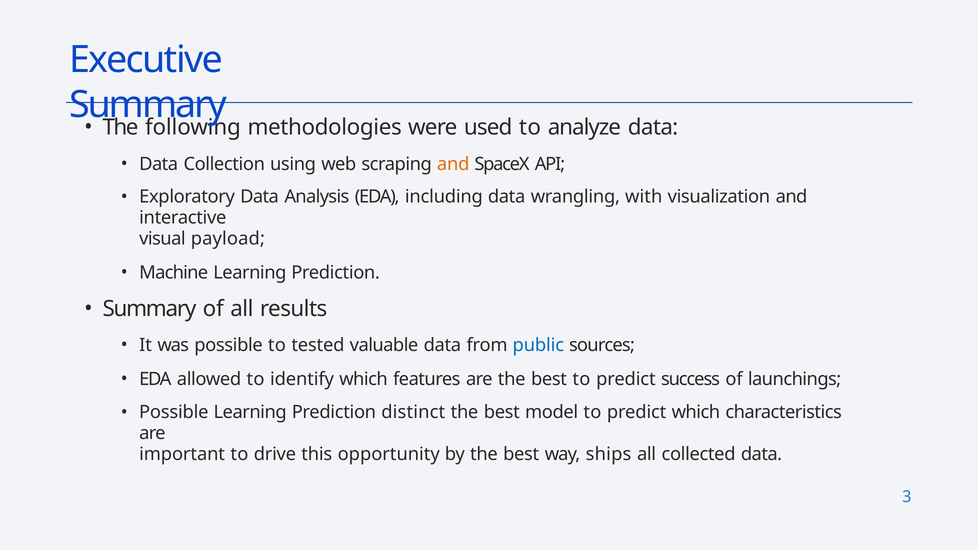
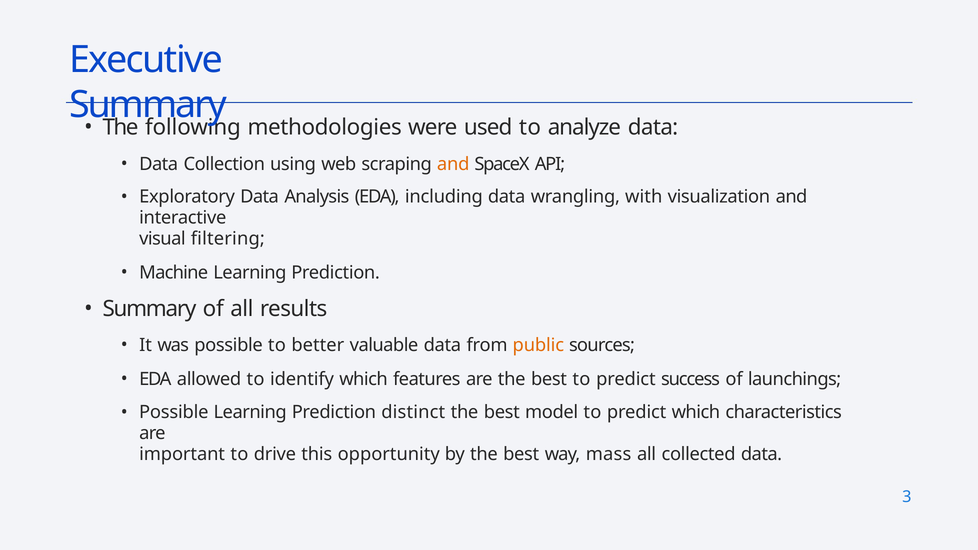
payload: payload -> filtering
tested: tested -> better
public colour: blue -> orange
ships: ships -> mass
